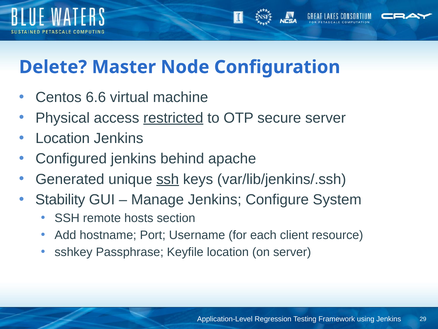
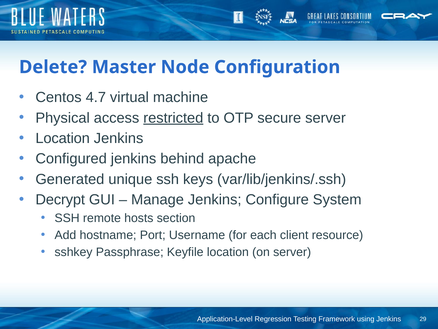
6.6: 6.6 -> 4.7
ssh at (168, 179) underline: present -> none
Stability: Stability -> Decrypt
